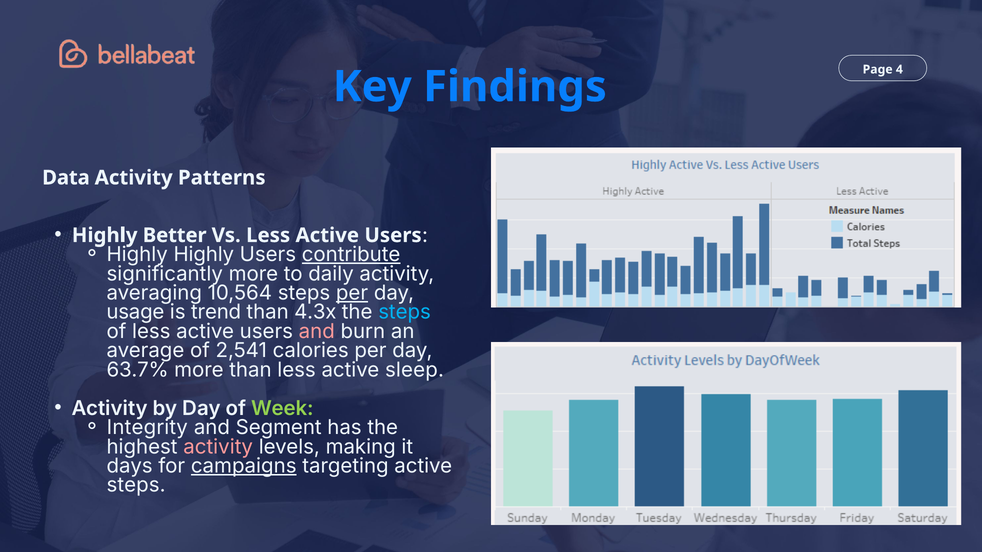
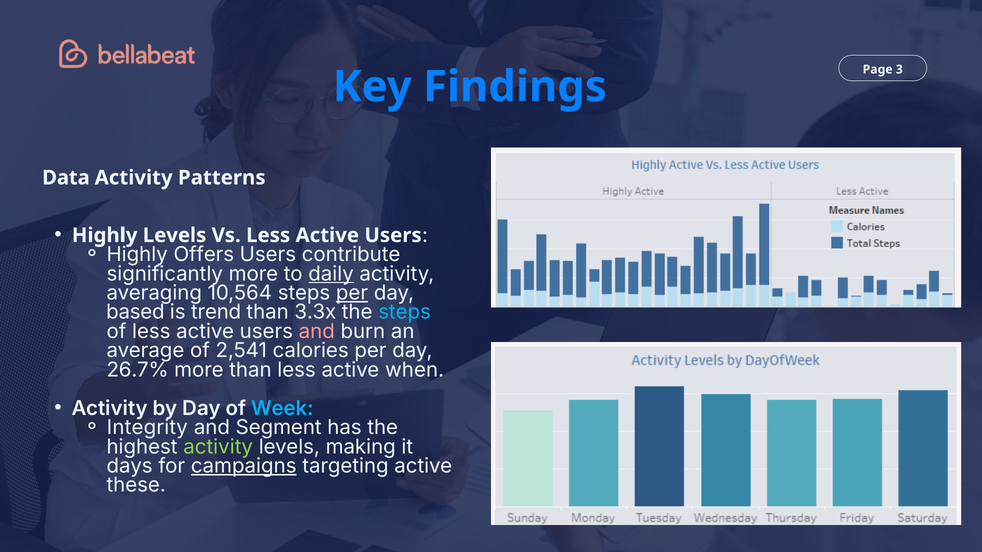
4: 4 -> 3
Better at (175, 236): Better -> Levels
Highly Highly: Highly -> Offers
contribute underline: present -> none
daily underline: none -> present
usage: usage -> based
4.3x: 4.3x -> 3.3x
63.7%: 63.7% -> 26.7%
sleep: sleep -> when
Week colour: light green -> light blue
activity at (218, 447) colour: pink -> light green
steps at (136, 486): steps -> these
